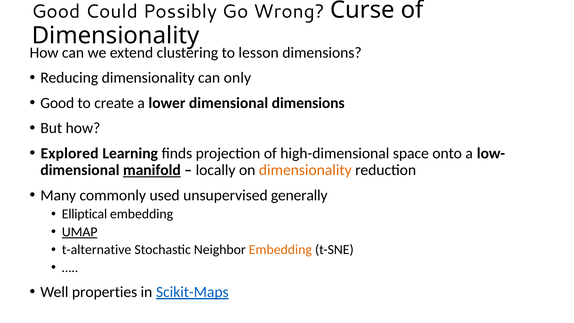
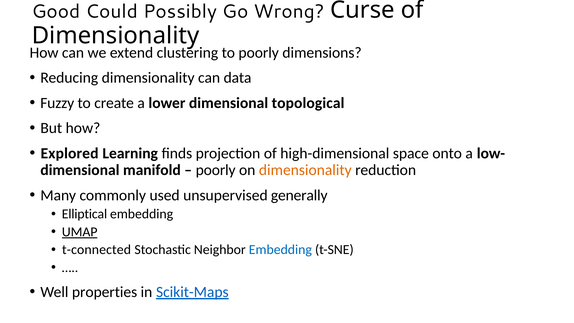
to lesson: lesson -> poorly
only: only -> data
Good at (57, 103): Good -> Fuzzy
dimensional dimensions: dimensions -> topological
manifold underline: present -> none
locally at (216, 170): locally -> poorly
t-alternative: t-alternative -> t-connected
Embedding at (280, 250) colour: orange -> blue
